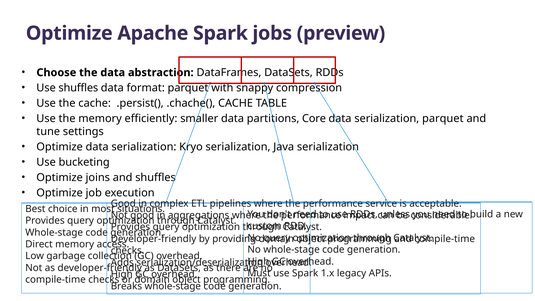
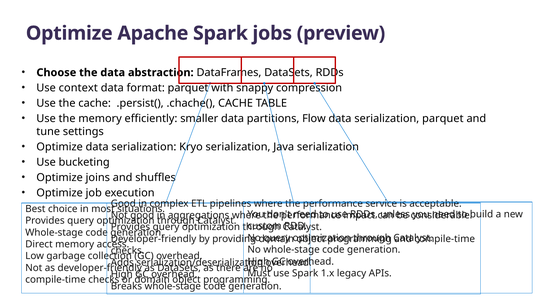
Use shuffles: shuffles -> context
Core: Core -> Flow
